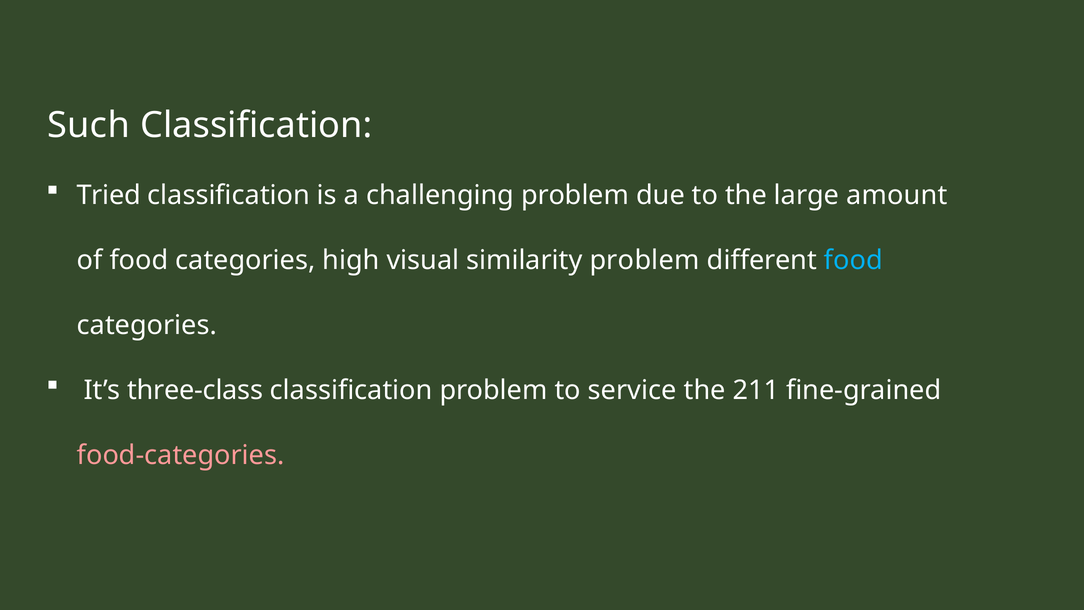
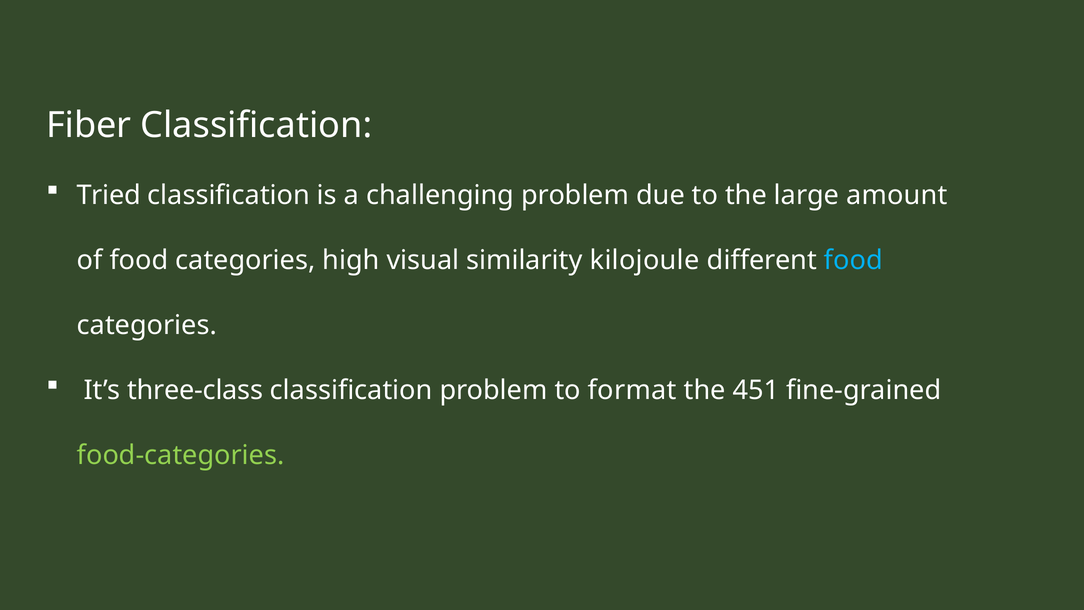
Such: Such -> Fiber
similarity problem: problem -> kilojoule
service: service -> format
211: 211 -> 451
food-categories colour: pink -> light green
